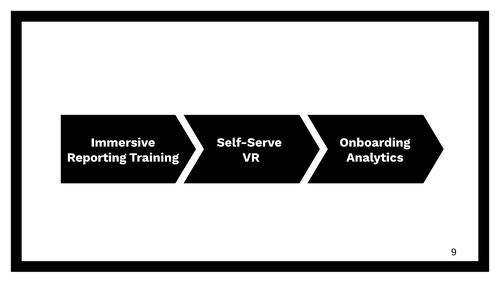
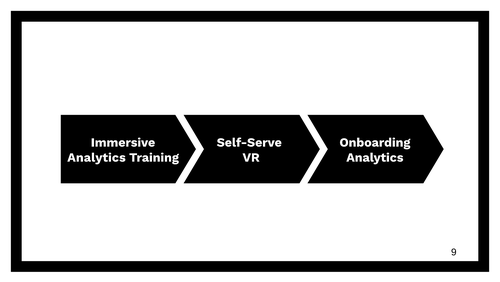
Reporting at (97, 157): Reporting -> Analytics
